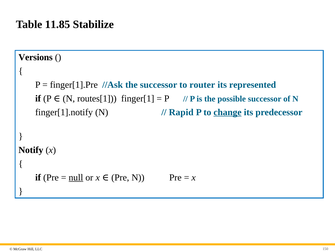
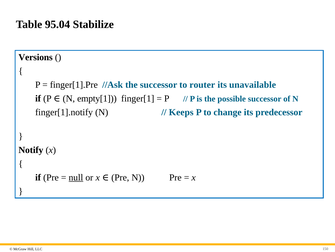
11.85: 11.85 -> 95.04
represented: represented -> unavailable
routes[1: routes[1 -> empty[1
Rapid: Rapid -> Keeps
change underline: present -> none
